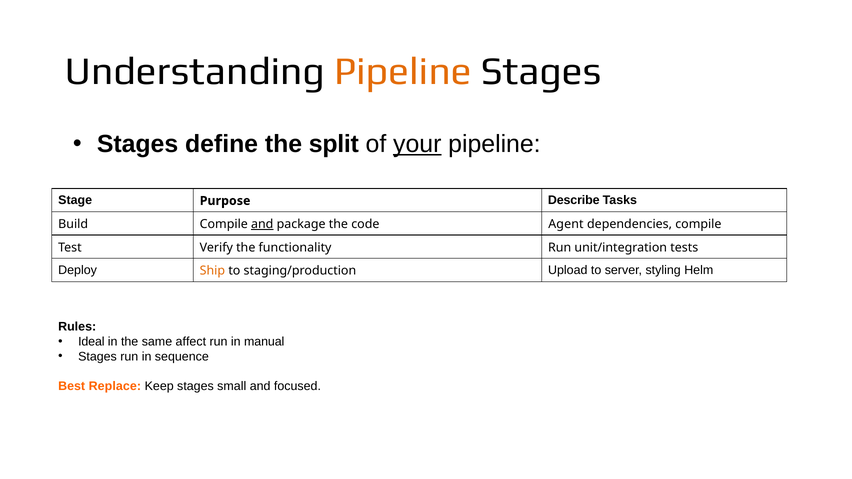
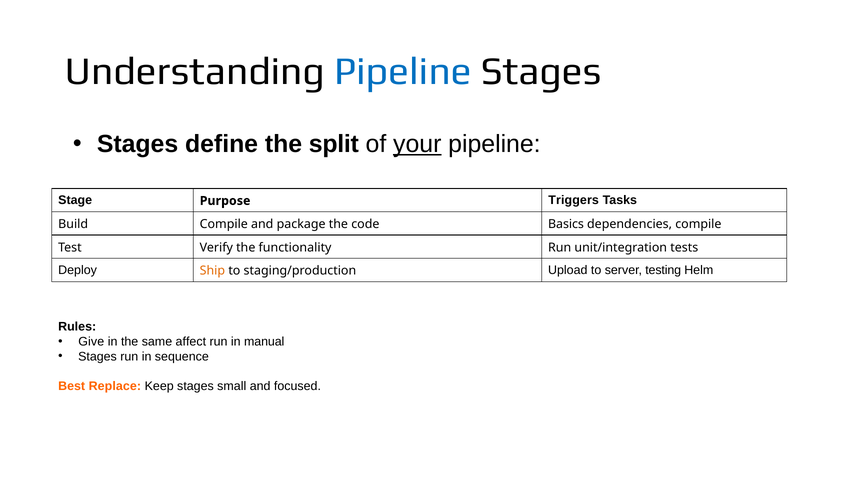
Pipeline at (403, 72) colour: orange -> blue
Describe: Describe -> Triggers
and at (262, 224) underline: present -> none
Agent: Agent -> Basics
styling: styling -> testing
Ideal: Ideal -> Give
